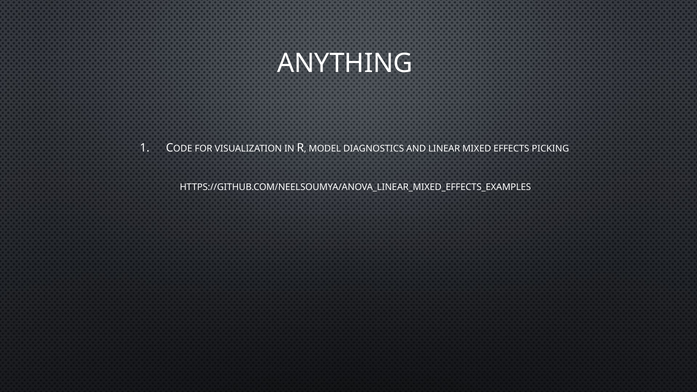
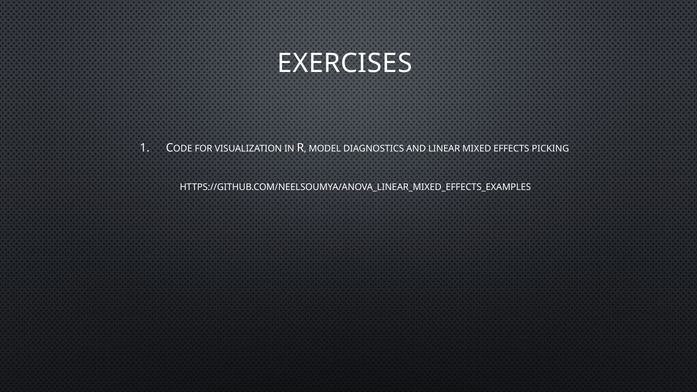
ANYTHING: ANYTHING -> EXERCISES
